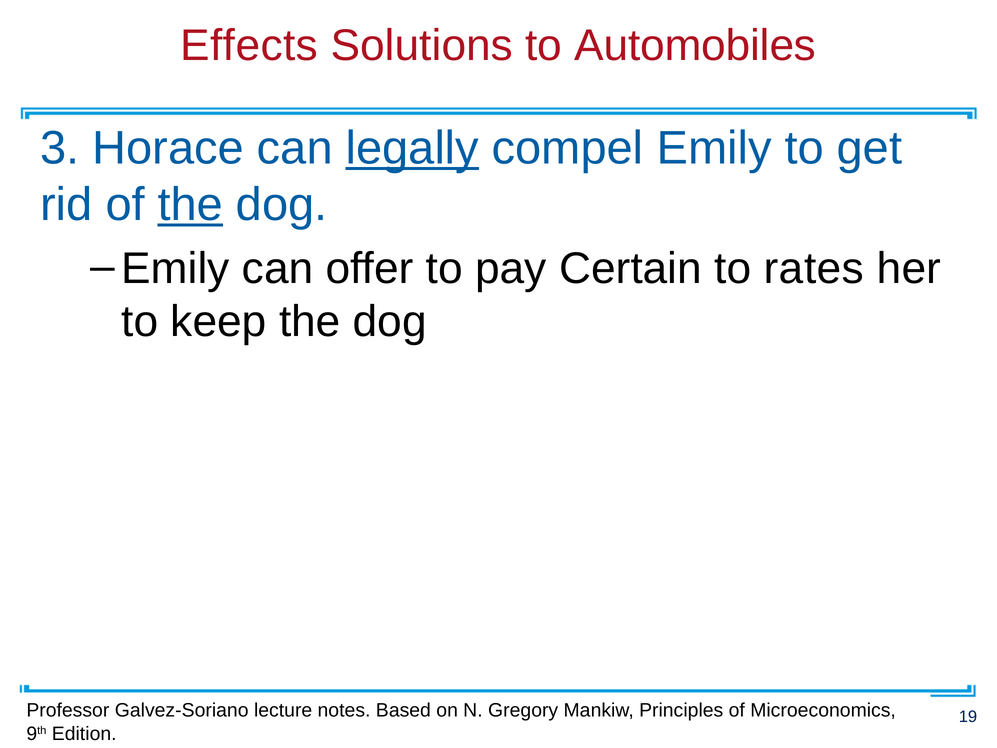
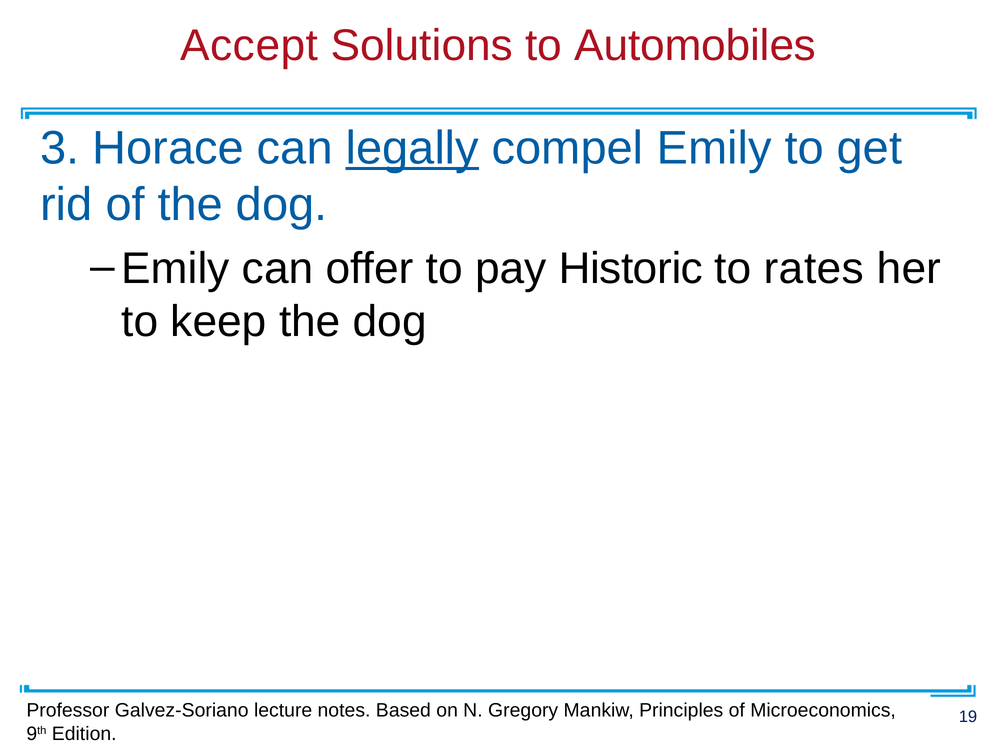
Effects: Effects -> Accept
the at (190, 205) underline: present -> none
Certain: Certain -> Historic
